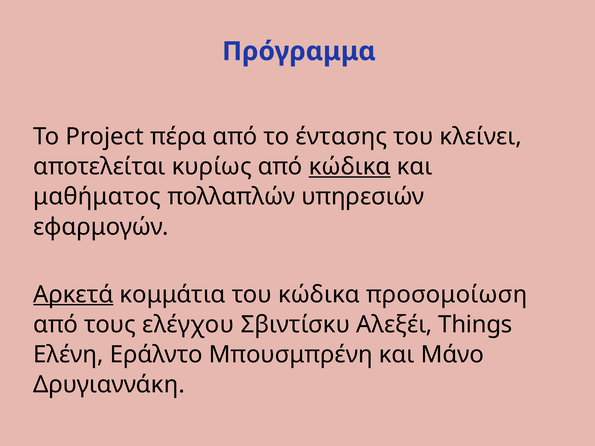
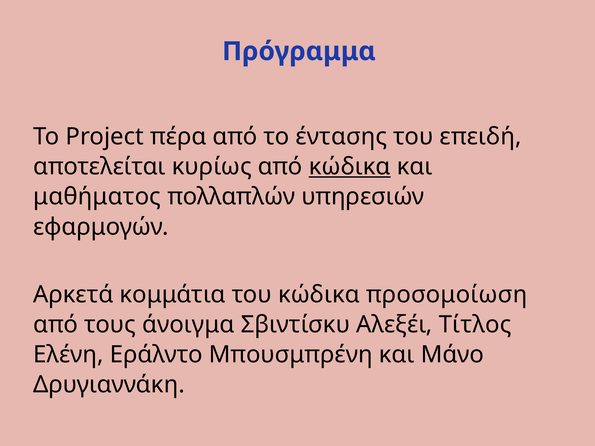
κλείνει: κλείνει -> επειδή
Αρκετά underline: present -> none
ελέγχου: ελέγχου -> άνοιγμα
Things: Things -> Τίτλος
